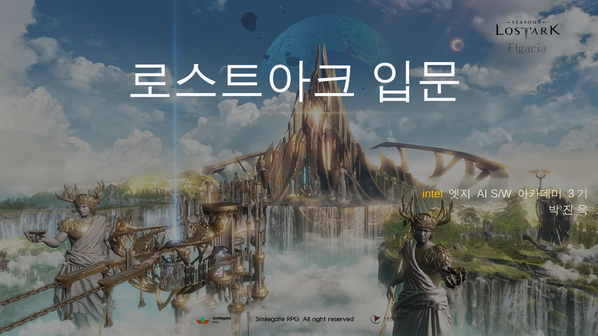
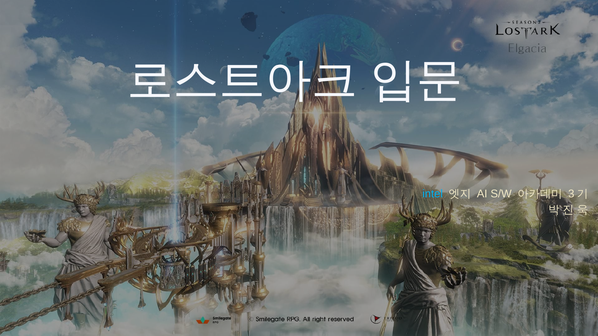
intel colour: yellow -> light blue
